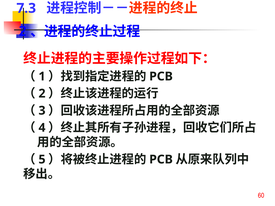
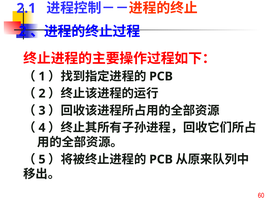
7.3: 7.3 -> 2.1
